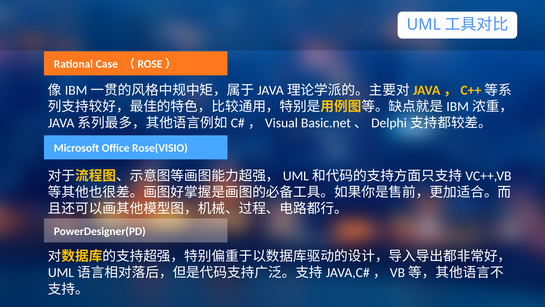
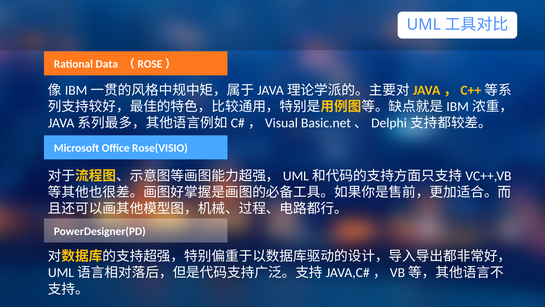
Case: Case -> Data
